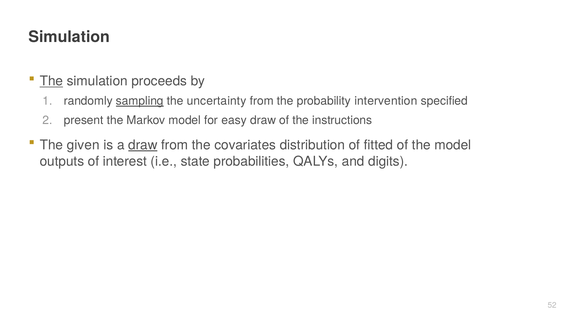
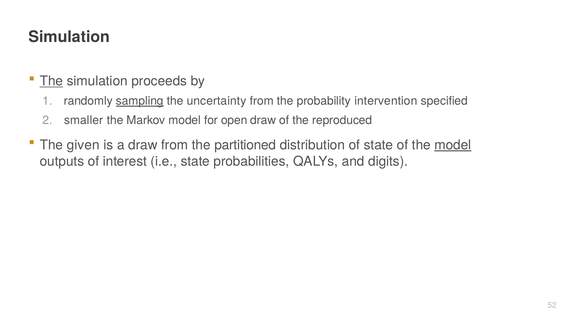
present: present -> smaller
easy: easy -> open
instructions: instructions -> reproduced
draw at (143, 145) underline: present -> none
covariates: covariates -> partitioned
of fitted: fitted -> state
model at (453, 145) underline: none -> present
